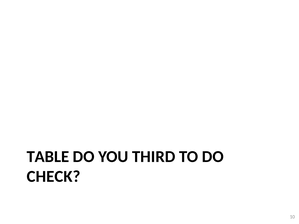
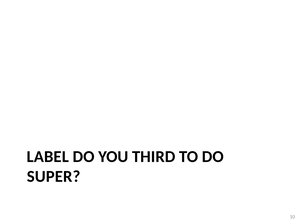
TABLE: TABLE -> LABEL
CHECK: CHECK -> SUPER
